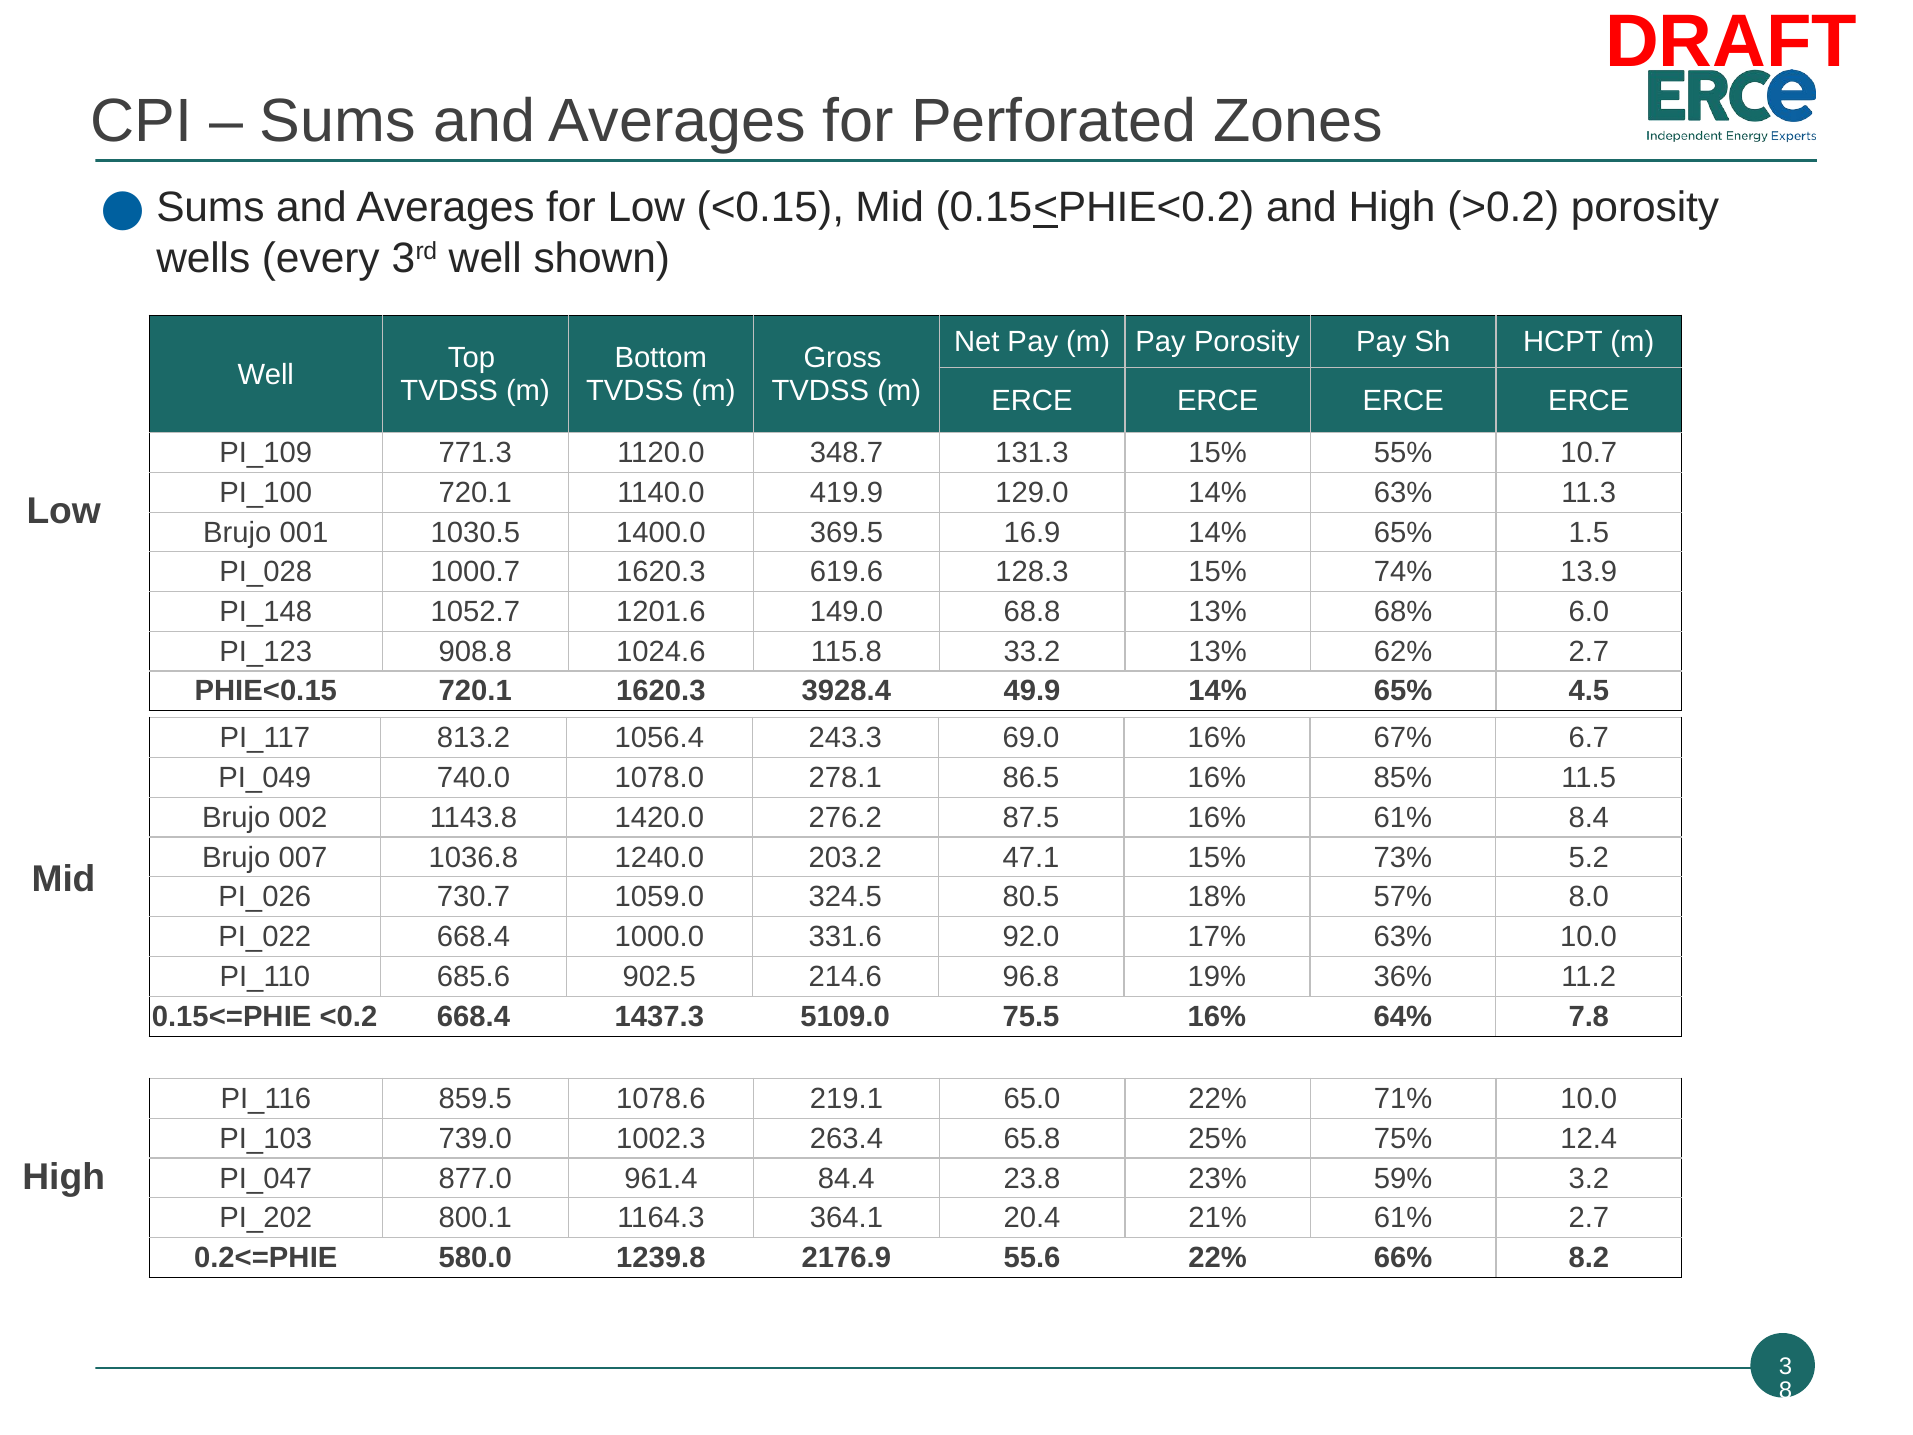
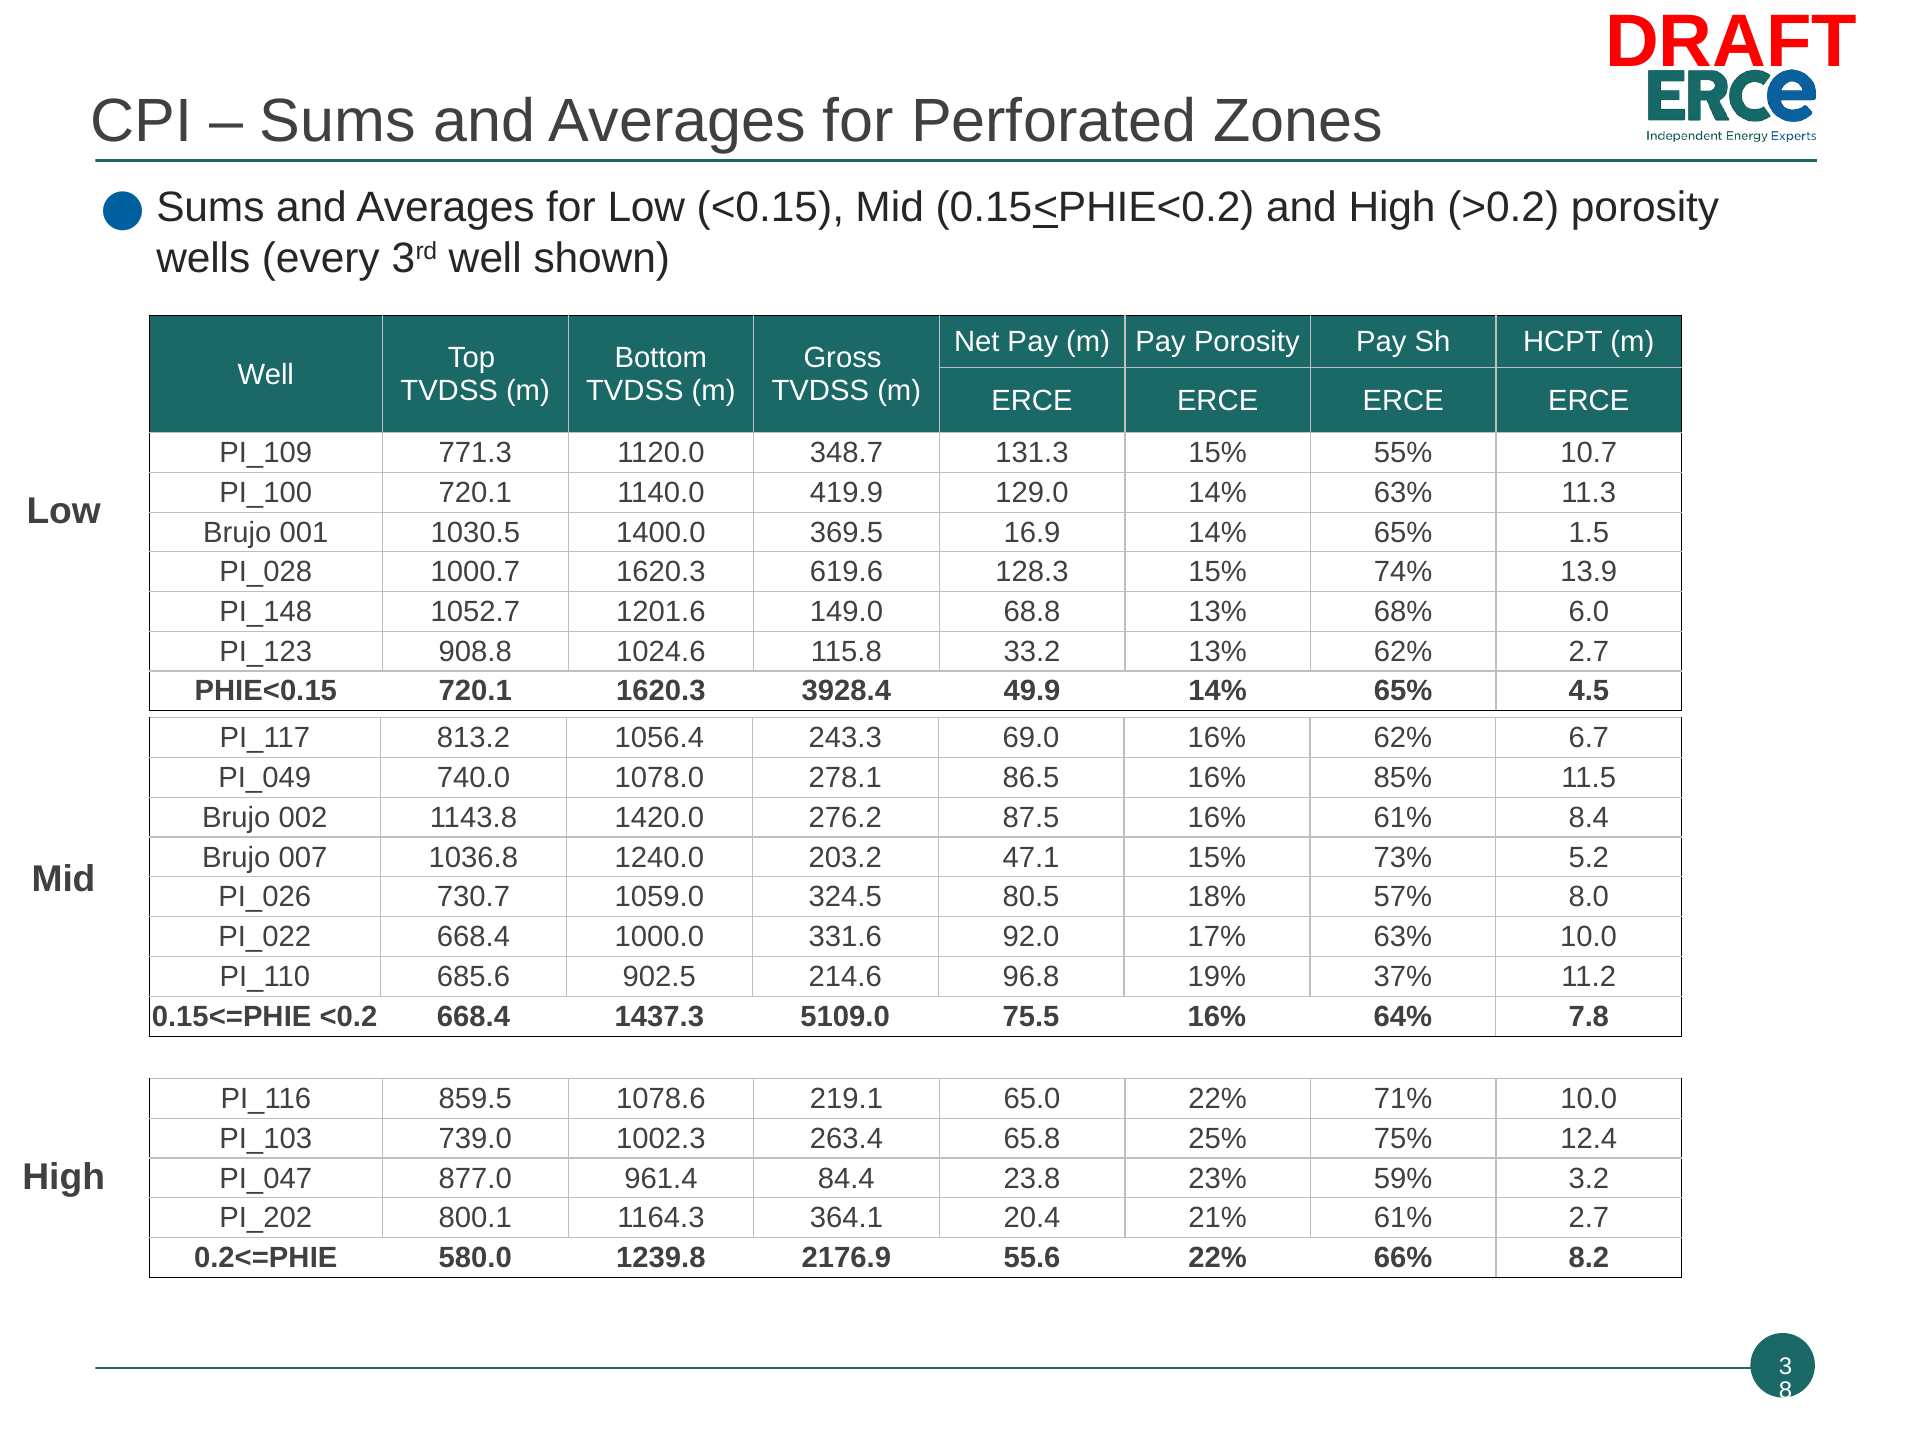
16% 67%: 67% -> 62%
36%: 36% -> 37%
